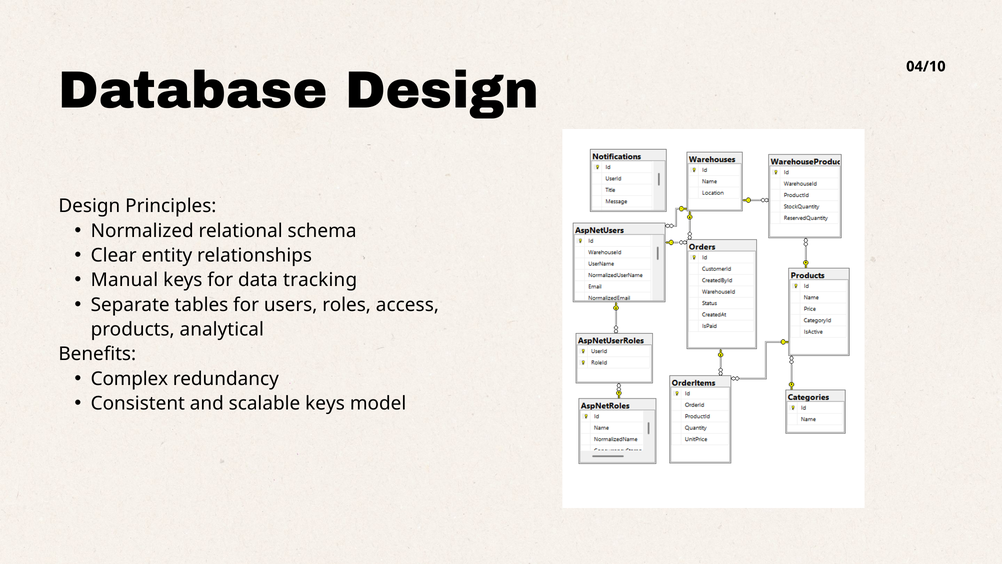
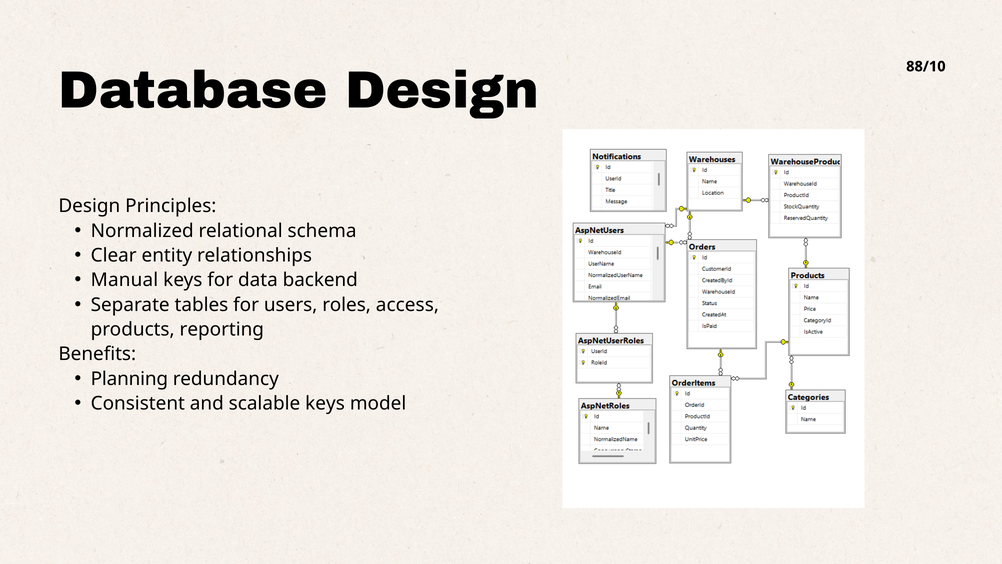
04/10: 04/10 -> 88/10
tracking: tracking -> backend
analytical: analytical -> reporting
Complex: Complex -> Planning
